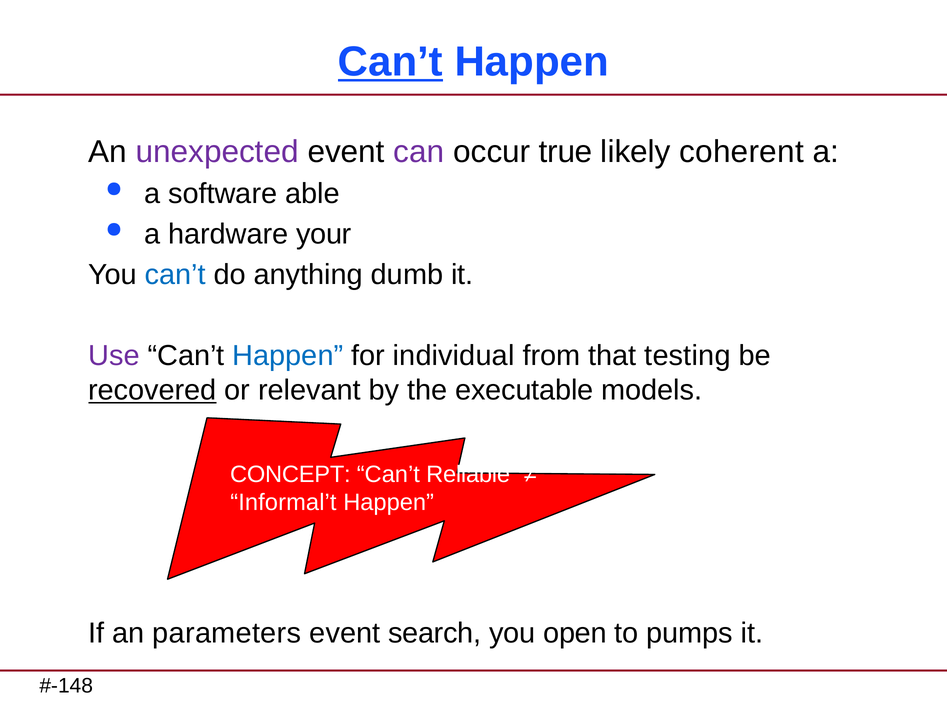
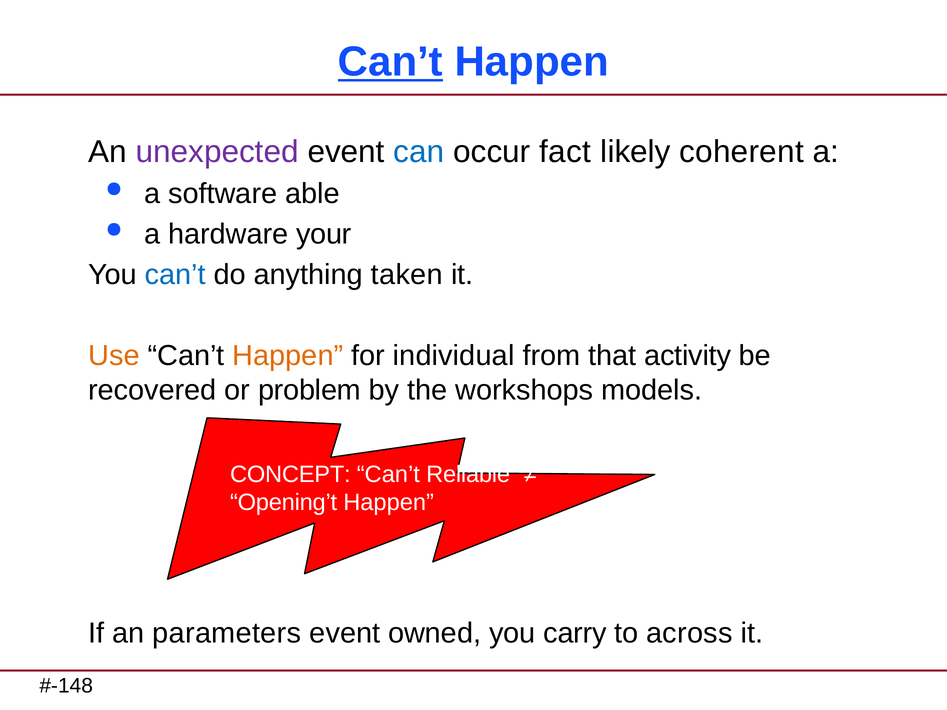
can colour: purple -> blue
true: true -> fact
dumb: dumb -> taken
Use colour: purple -> orange
Happen at (288, 356) colour: blue -> orange
testing: testing -> activity
recovered underline: present -> none
relevant: relevant -> problem
executable: executable -> workshops
Informal’t: Informal’t -> Opening’t
search: search -> owned
open: open -> carry
pumps: pumps -> across
